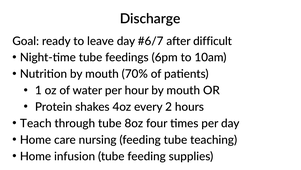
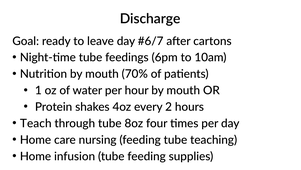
difficult: difficult -> cartons
